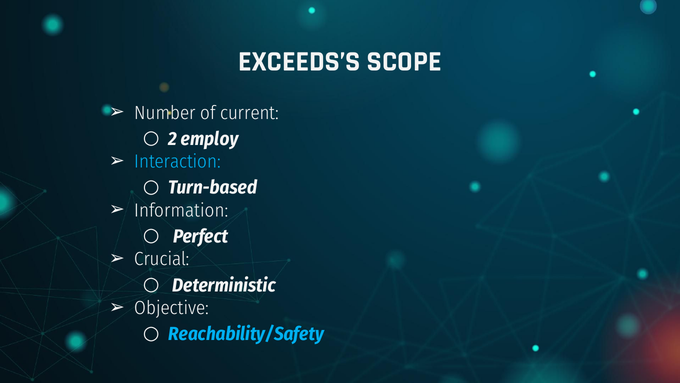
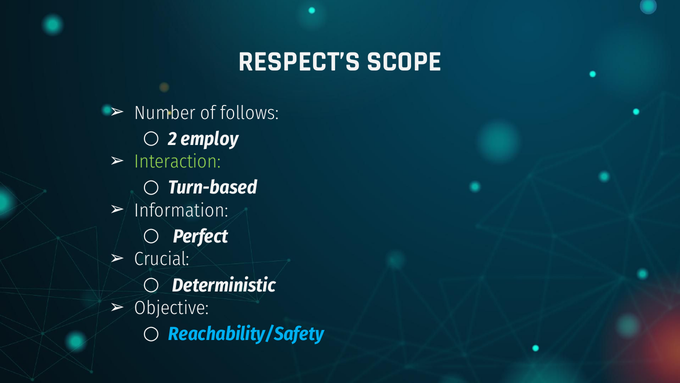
EXCEEDS’S: EXCEEDS’S -> RESPECT’S
current: current -> follows
Interaction colour: light blue -> light green
